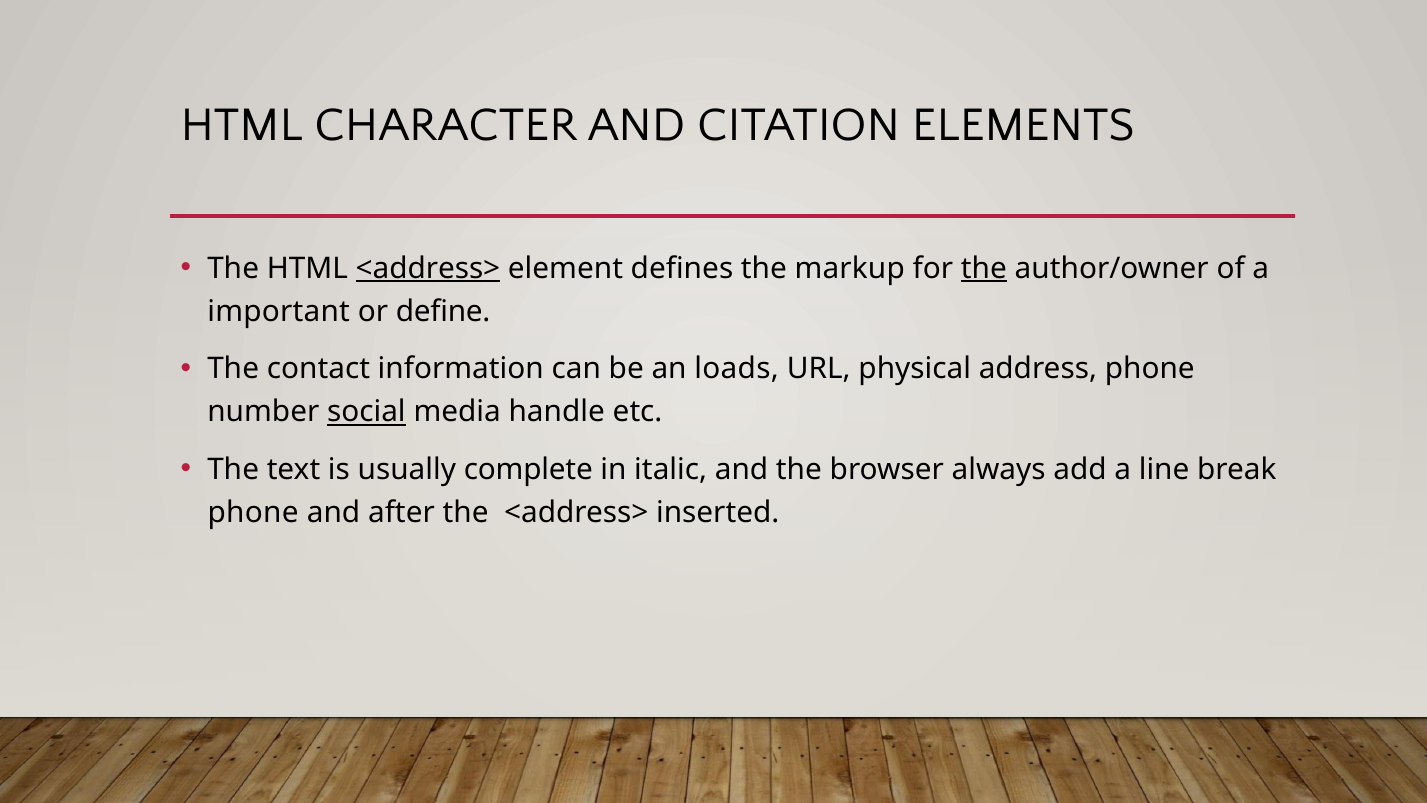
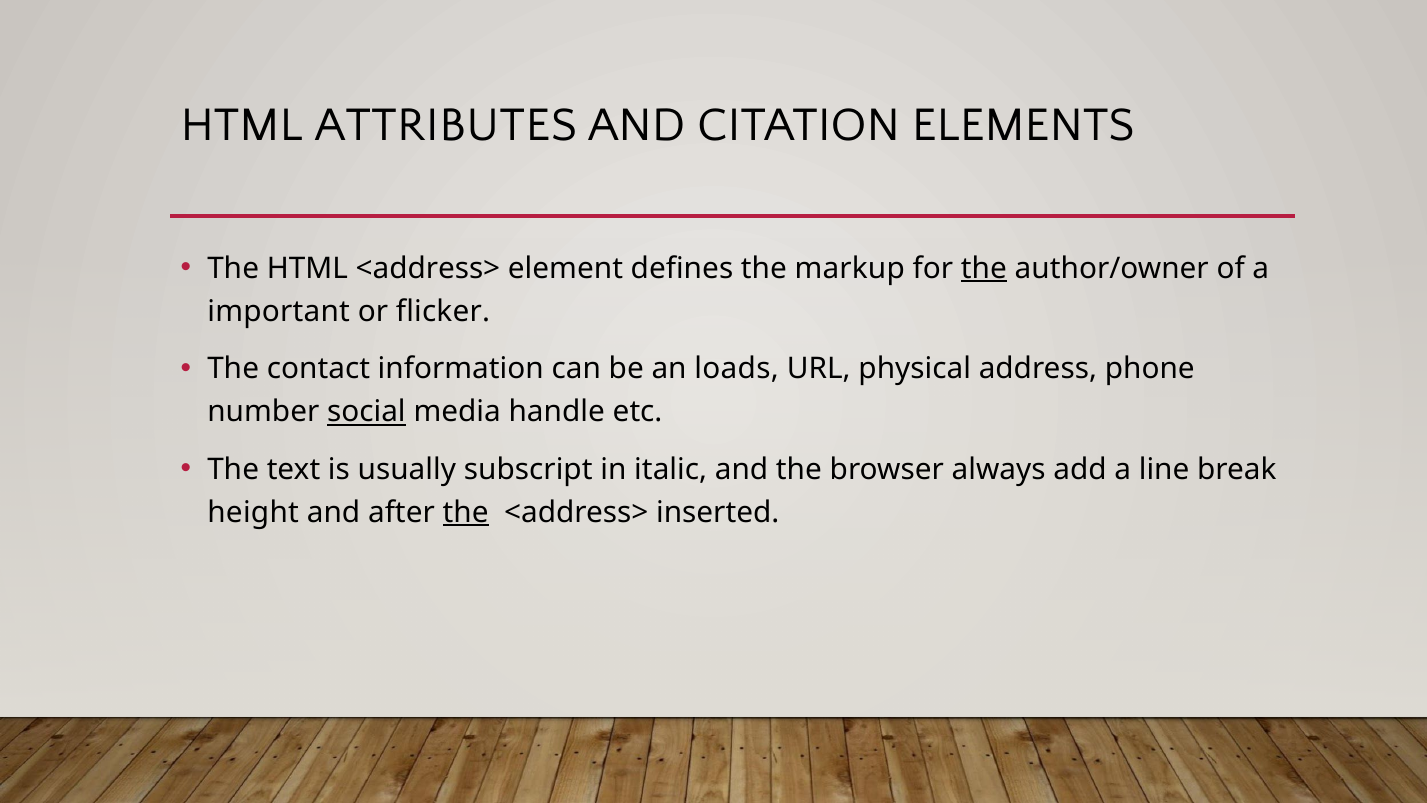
CHARACTER: CHARACTER -> ATTRIBUTES
<address> at (428, 268) underline: present -> none
define: define -> flicker
complete: complete -> subscript
phone at (253, 512): phone -> height
the at (466, 512) underline: none -> present
